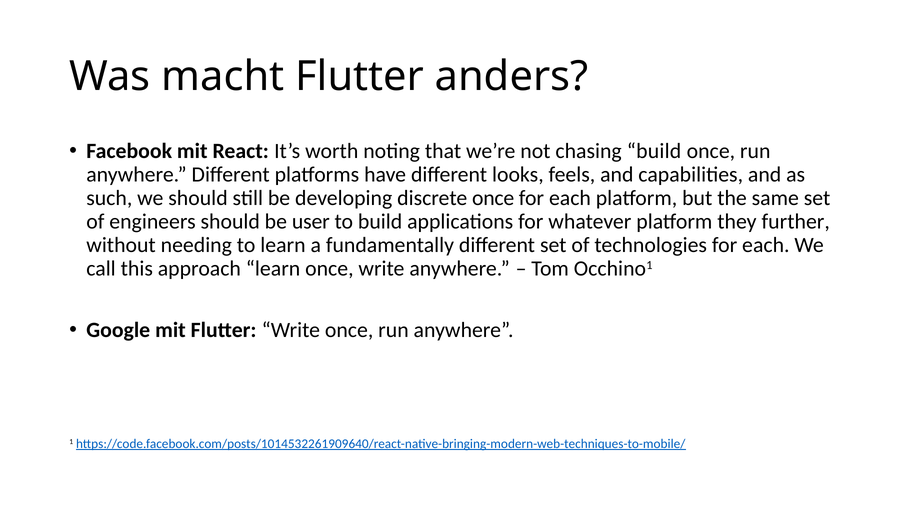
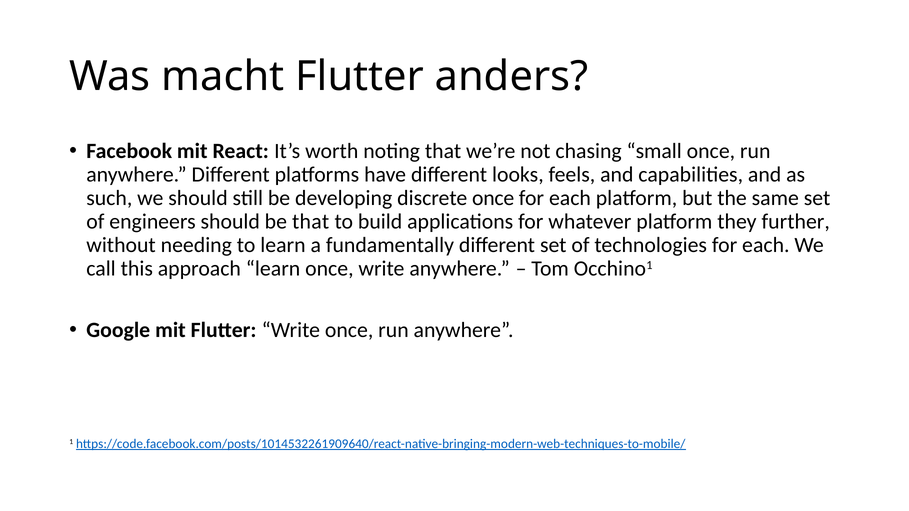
chasing build: build -> small
be user: user -> that
